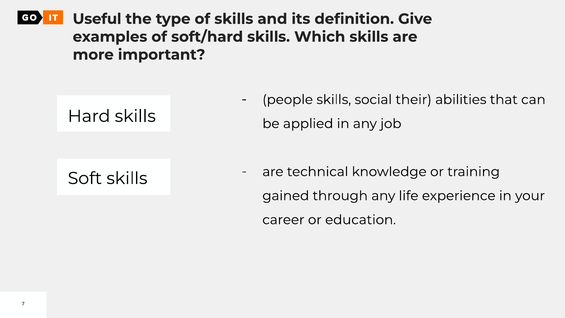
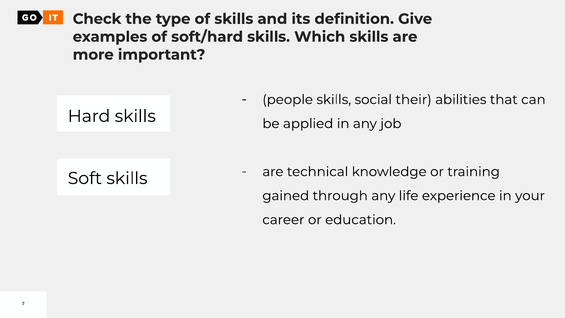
Useful: Useful -> Check
